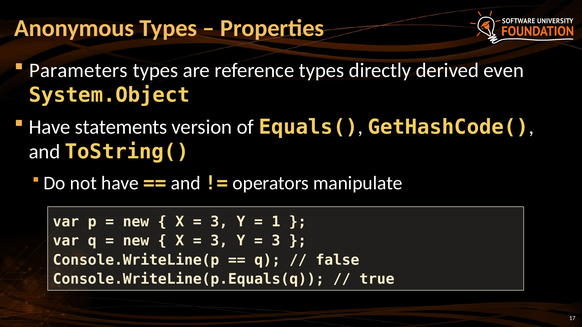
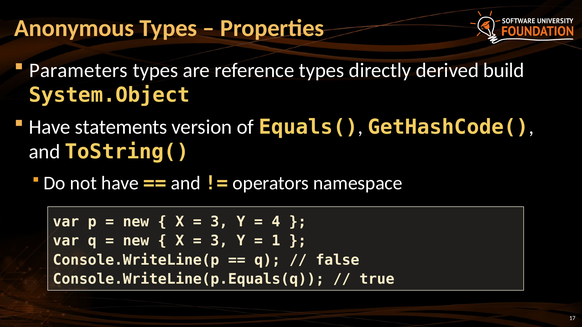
even: even -> build
manipulate: manipulate -> namespace
1: 1 -> 4
3 at (276, 241): 3 -> 1
